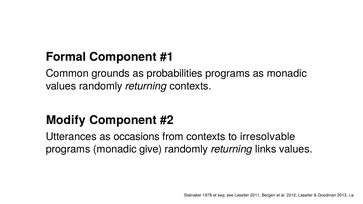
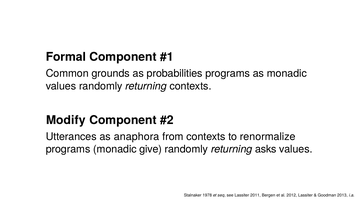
occasions: occasions -> anaphora
irresolvable: irresolvable -> renormalize
links: links -> asks
